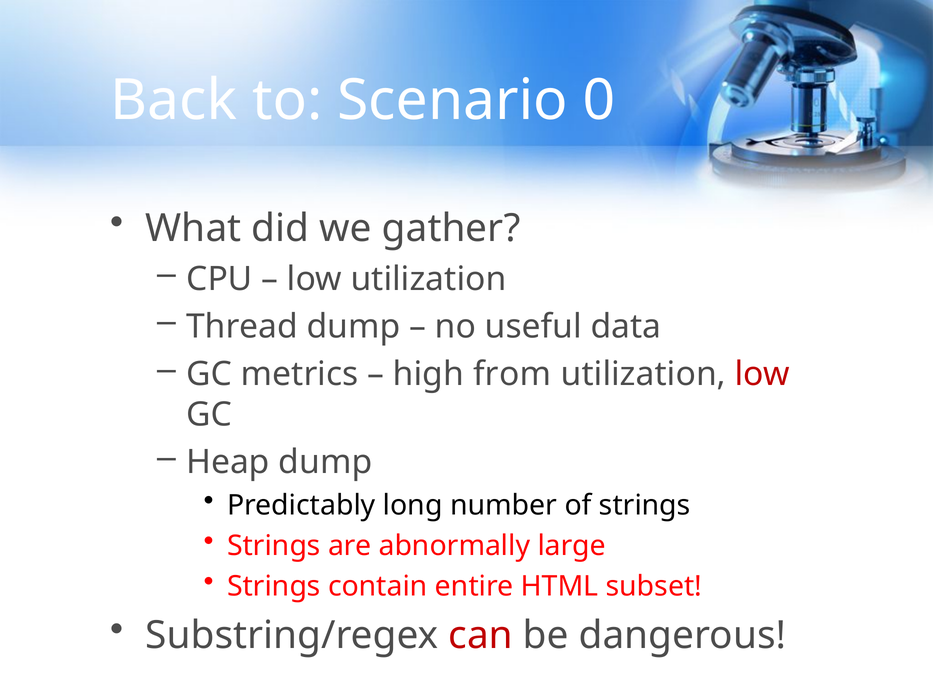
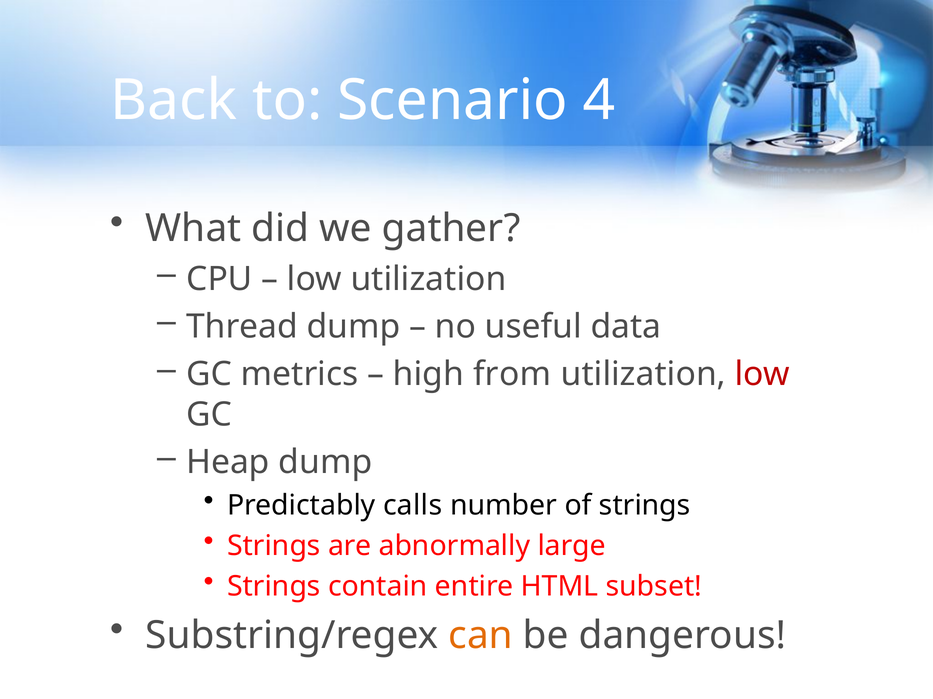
0: 0 -> 4
long: long -> calls
can colour: red -> orange
